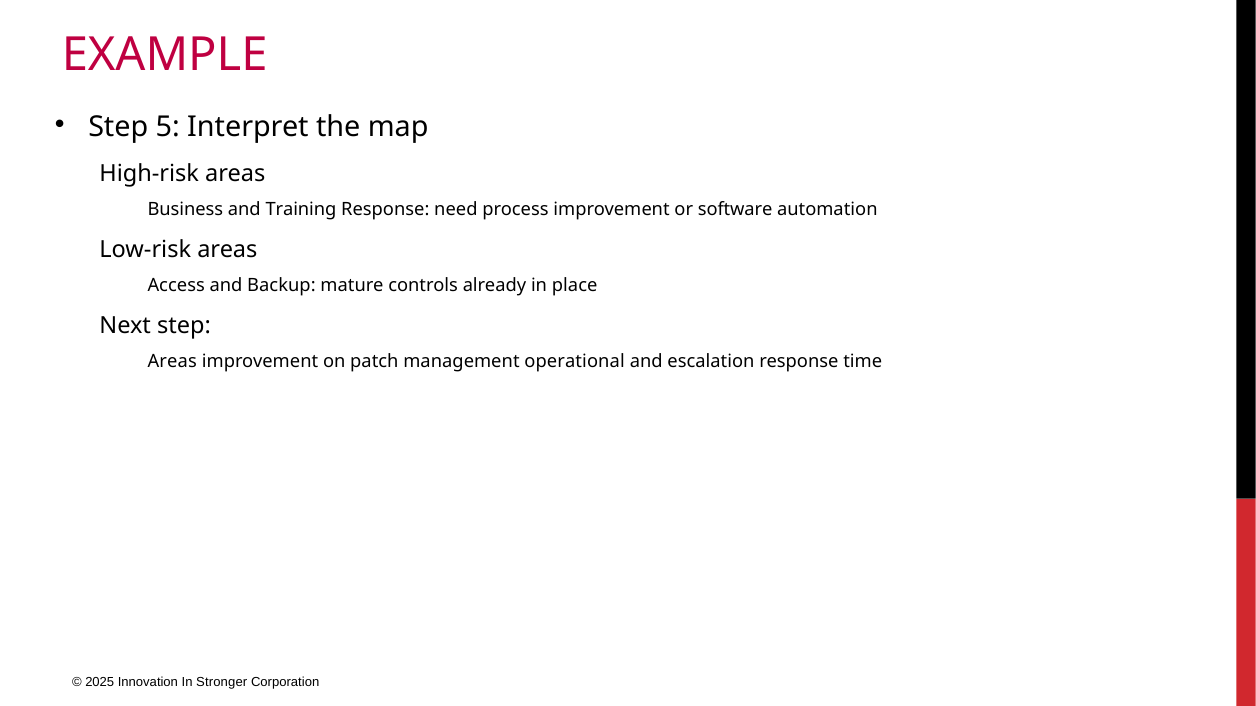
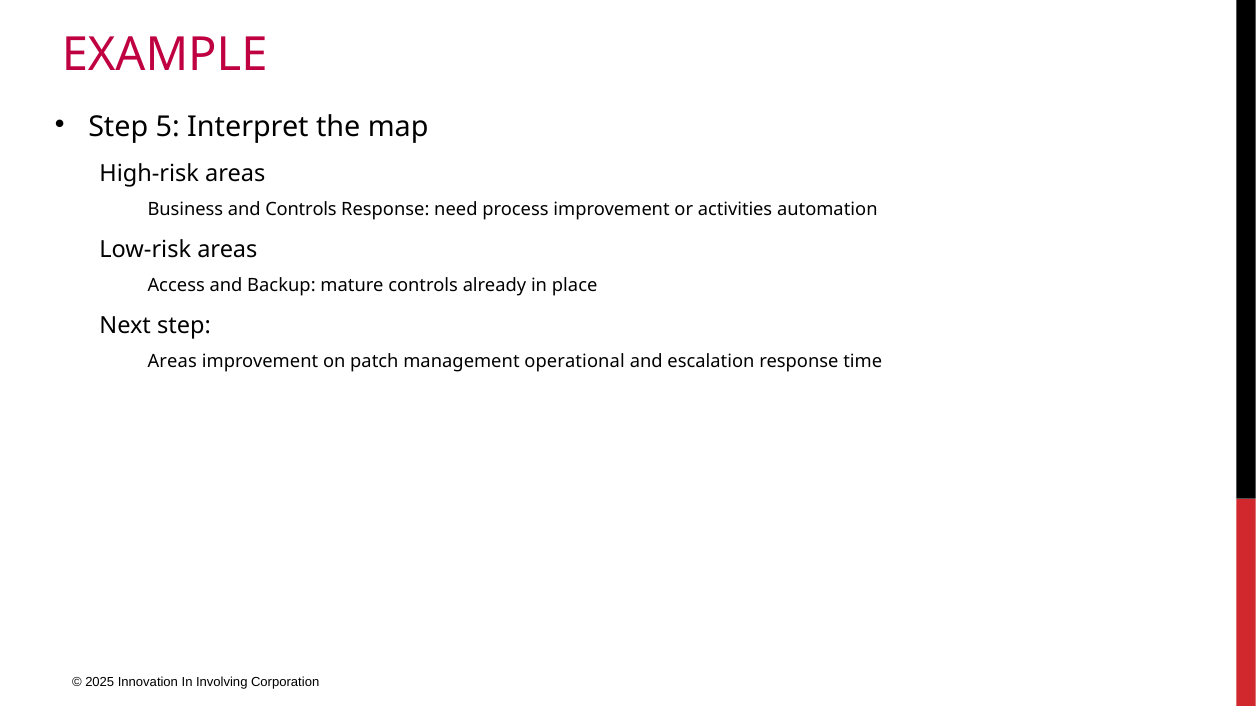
and Training: Training -> Controls
software: software -> activities
Stronger: Stronger -> Involving
